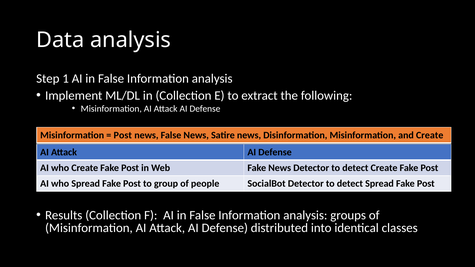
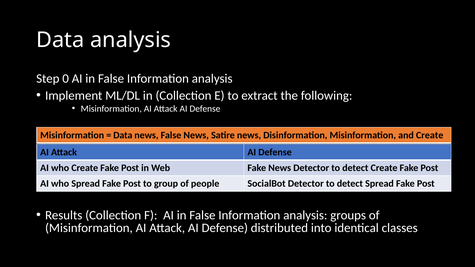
1: 1 -> 0
Post at (123, 135): Post -> Data
